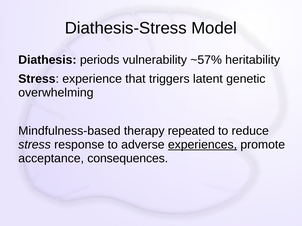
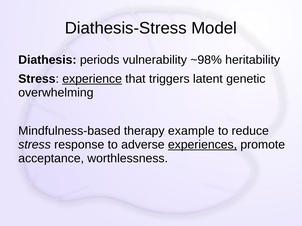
~57%: ~57% -> ~98%
experience underline: none -> present
repeated: repeated -> example
consequences: consequences -> worthlessness
